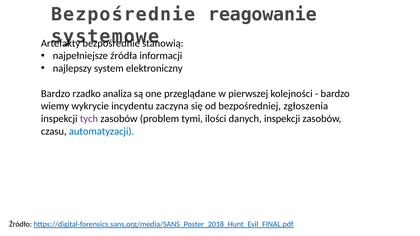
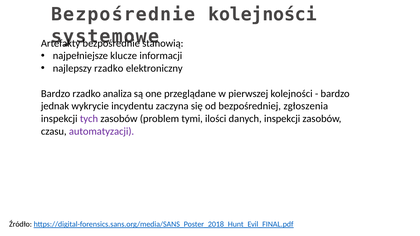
Bezpośrednie reagowanie: reagowanie -> kolejności
źródła: źródła -> klucze
najlepszy system: system -> rzadko
wiemy: wiemy -> jednak
automatyzacji colour: blue -> purple
